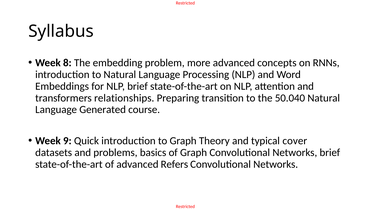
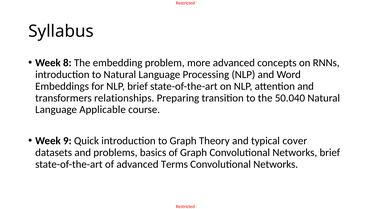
Generated: Generated -> Applicable
Refers: Refers -> Terms
